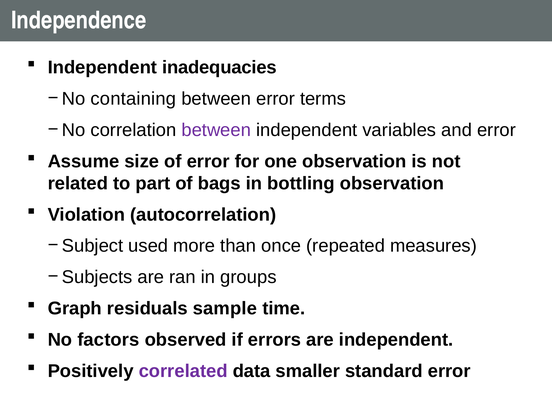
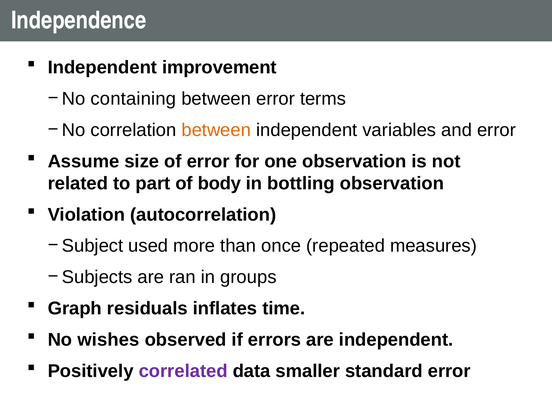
inadequacies: inadequacies -> improvement
between at (216, 130) colour: purple -> orange
bags: bags -> body
sample: sample -> inflates
factors: factors -> wishes
